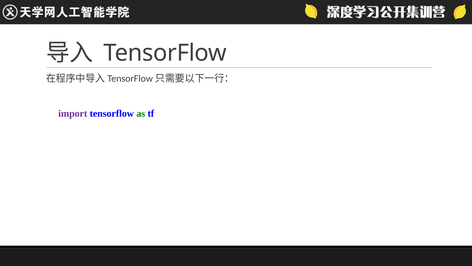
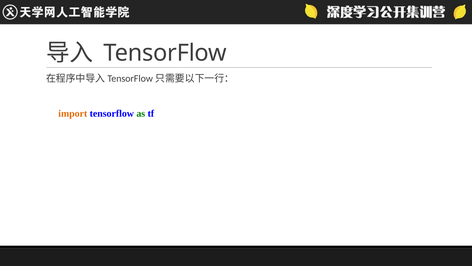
import colour: purple -> orange
